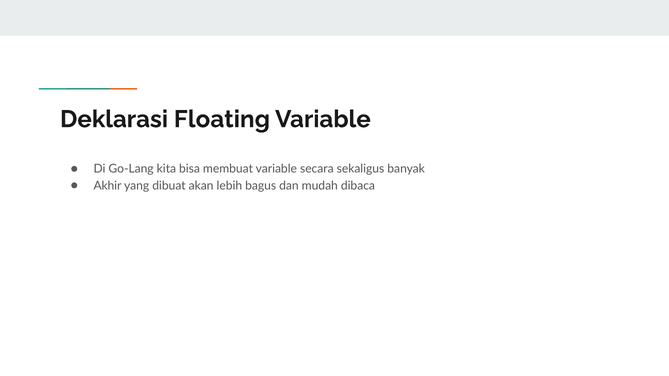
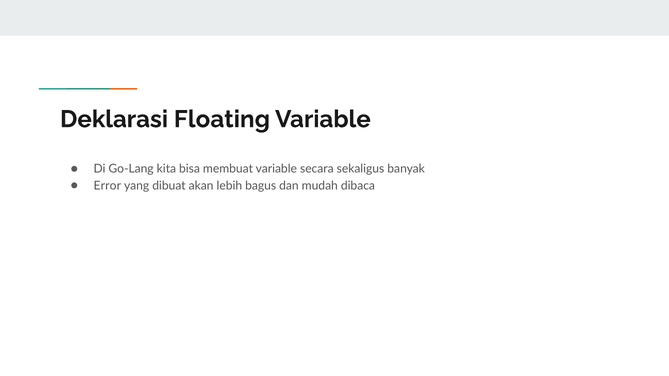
Akhir: Akhir -> Error
